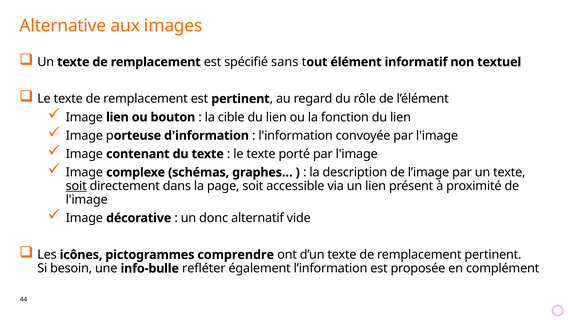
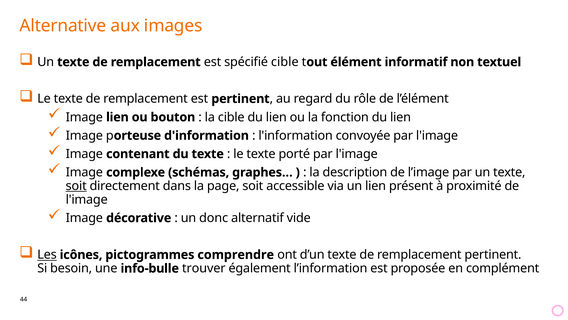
spécifié sans: sans -> cible
Les underline: none -> present
refléter: refléter -> trouver
